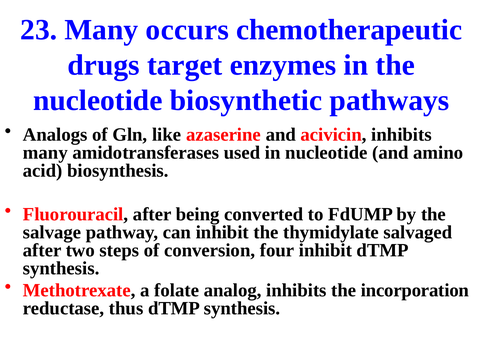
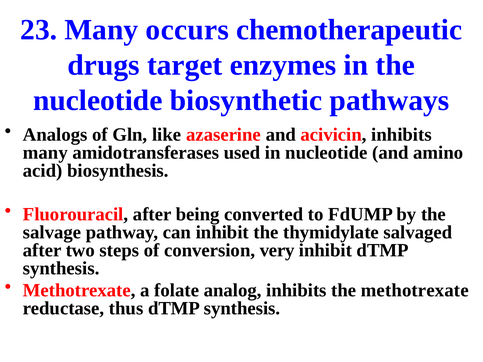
four: four -> very
the incorporation: incorporation -> methotrexate
